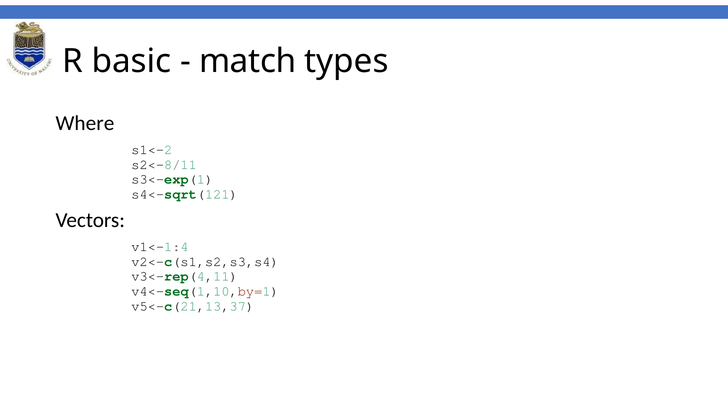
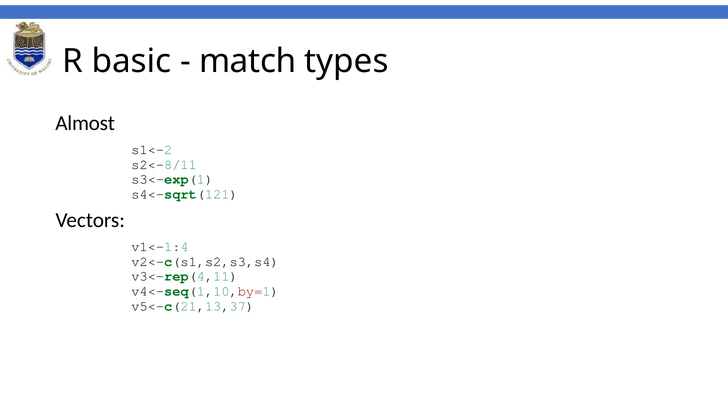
Where: Where -> Almost
